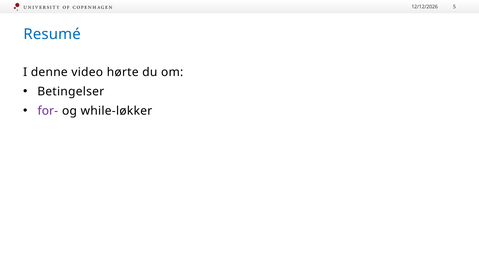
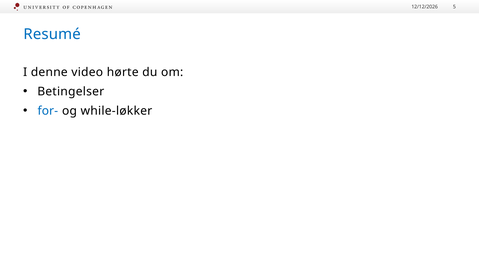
for- colour: purple -> blue
